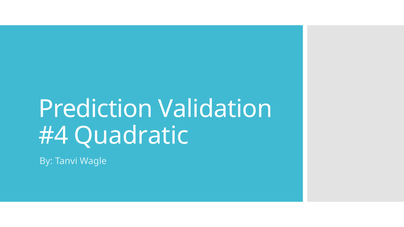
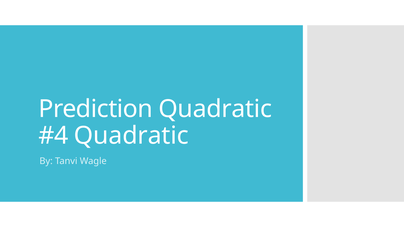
Prediction Validation: Validation -> Quadratic
